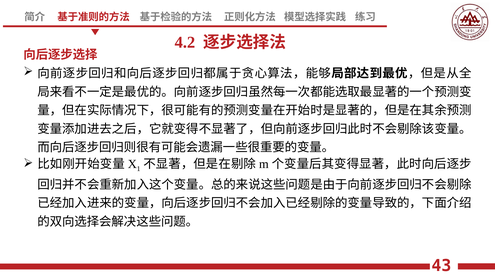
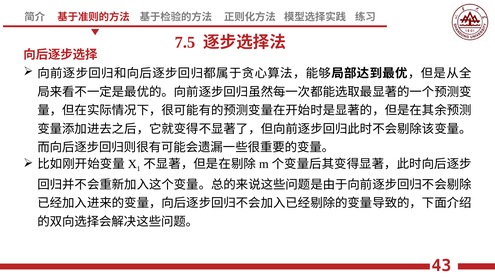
4.2: 4.2 -> 7.5
